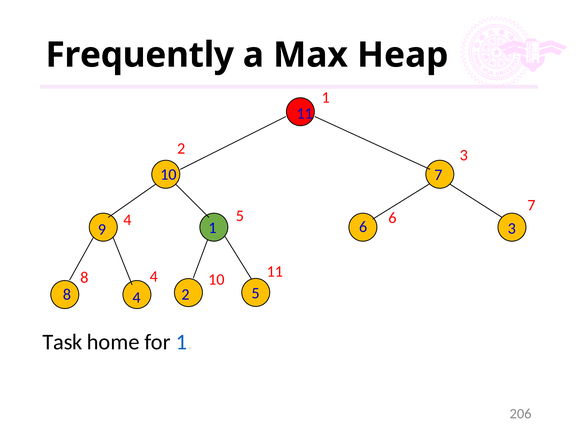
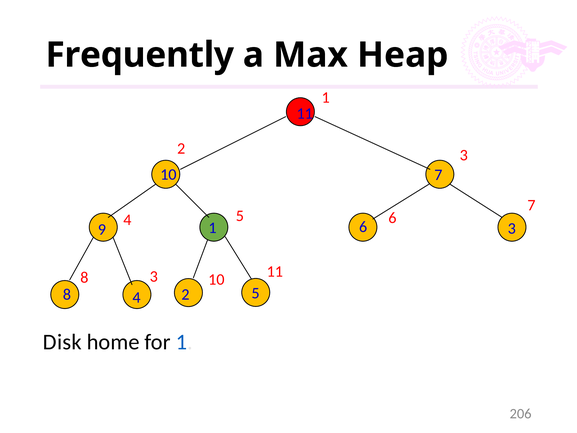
8 4: 4 -> 3
Task: Task -> Disk
